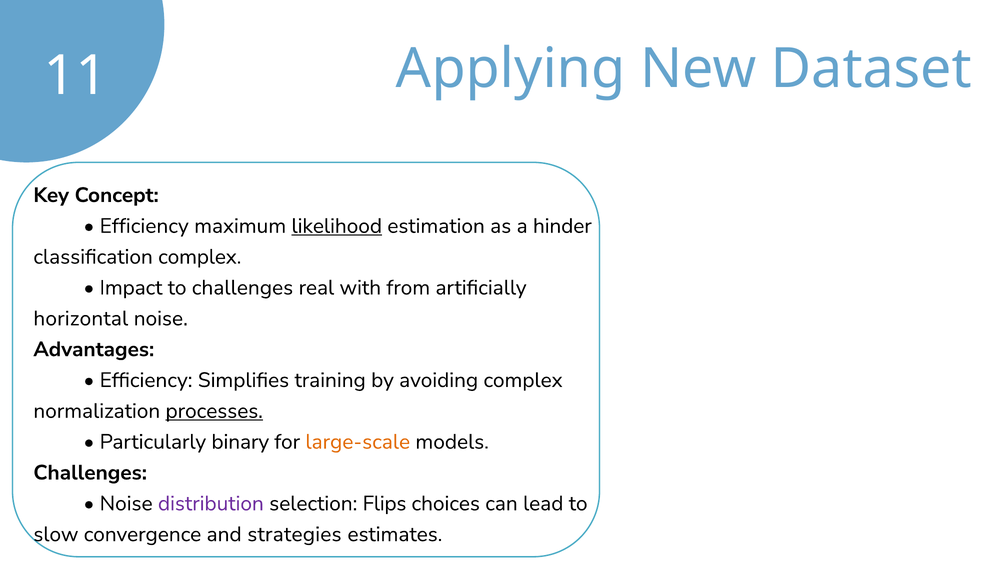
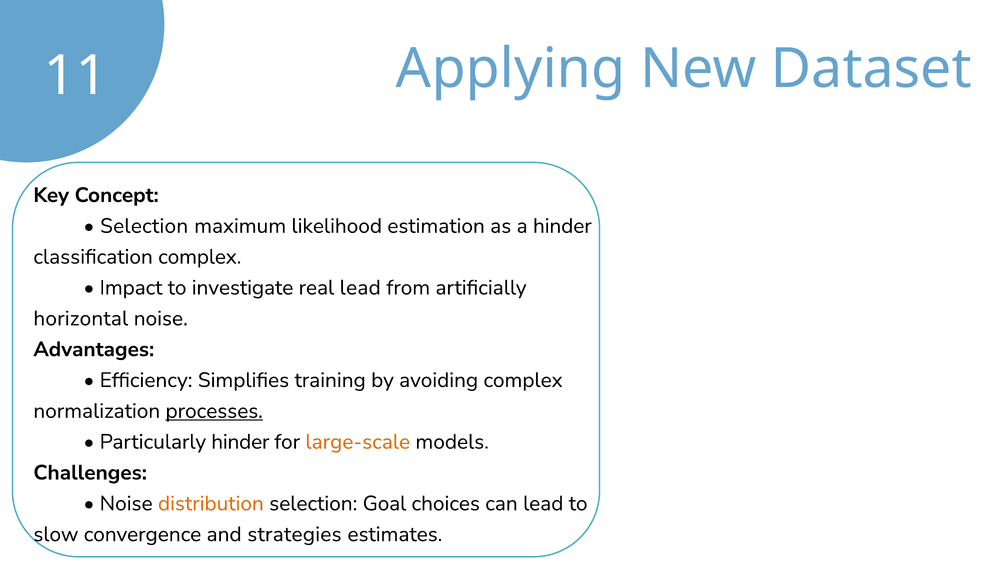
Efficiency at (144, 226): Efficiency -> Selection
likelihood underline: present -> none
to challenges: challenges -> investigate
real with: with -> lead
Particularly binary: binary -> hinder
distribution colour: purple -> orange
Flips: Flips -> Goal
